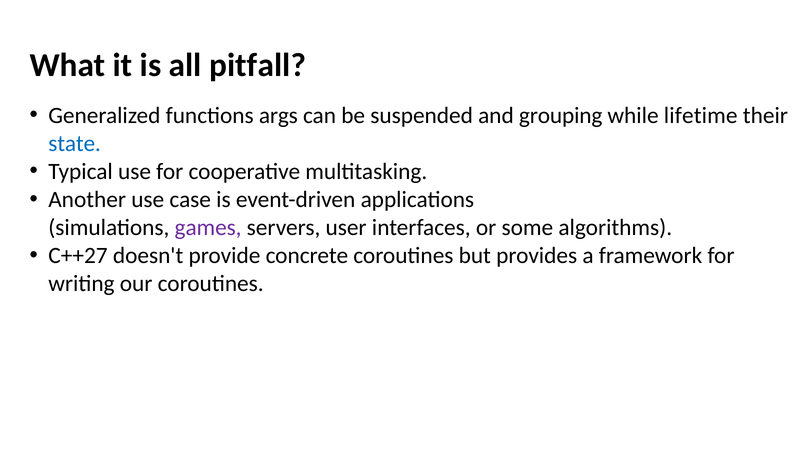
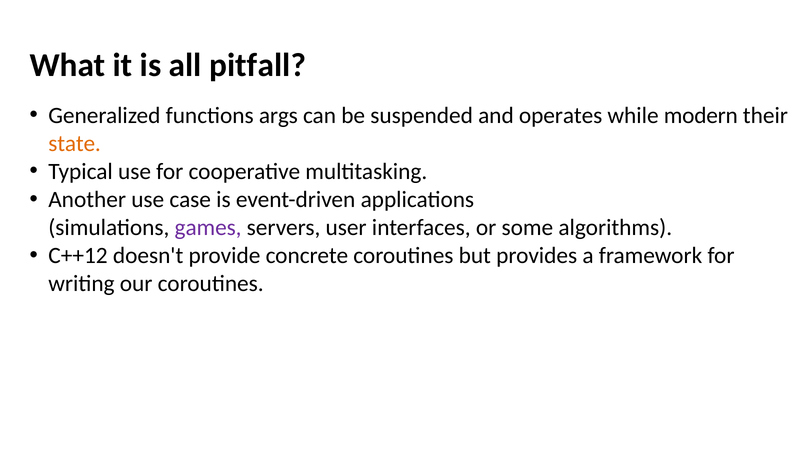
grouping: grouping -> operates
lifetime: lifetime -> modern
state colour: blue -> orange
C++27: C++27 -> C++12
